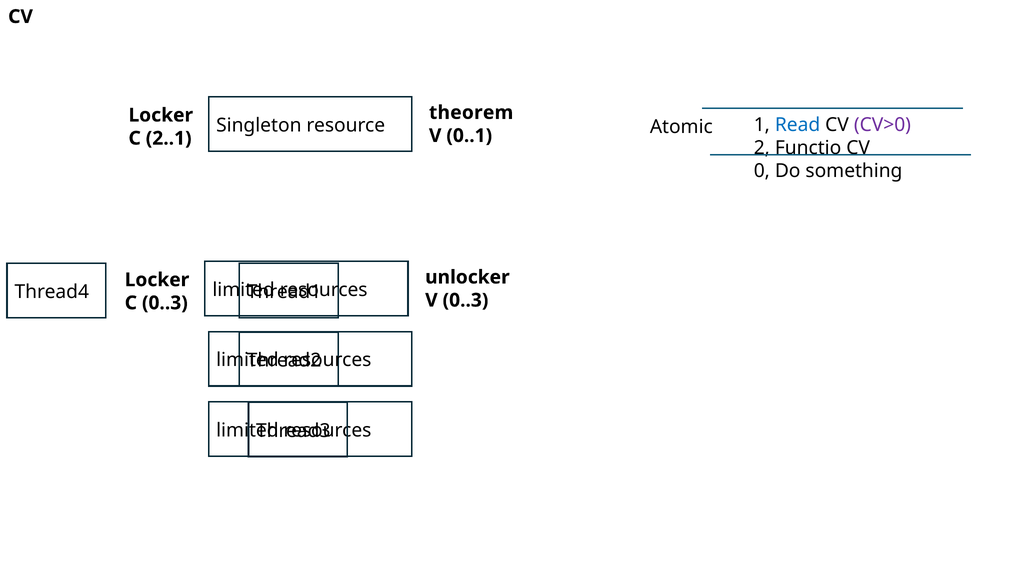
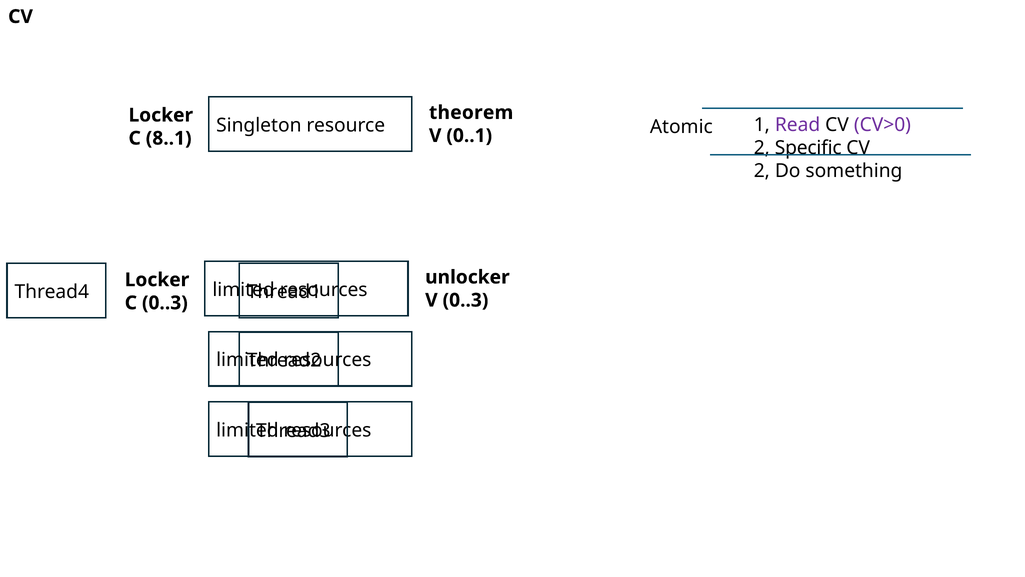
Read colour: blue -> purple
2..1: 2..1 -> 8..1
Functio: Functio -> Specific
0 at (762, 171): 0 -> 2
